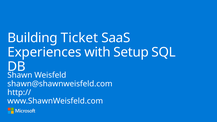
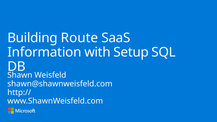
Ticket: Ticket -> Route
Experiences: Experiences -> Information
